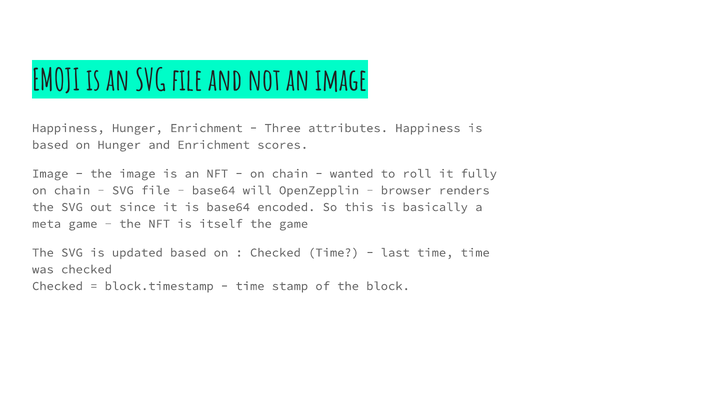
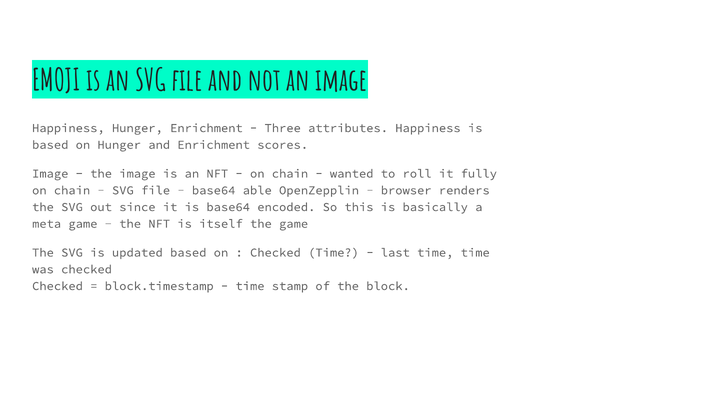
will: will -> able
